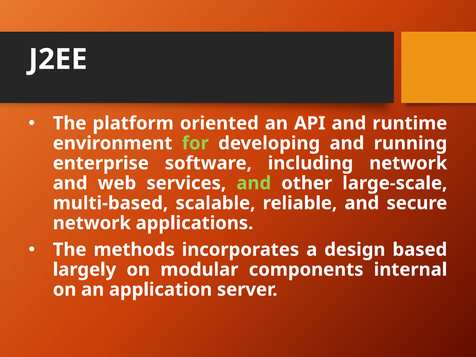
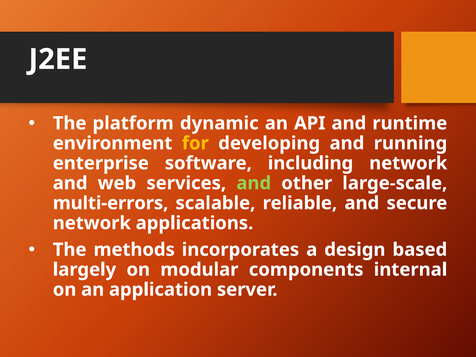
oriented: oriented -> dynamic
for colour: light green -> yellow
multi-based: multi-based -> multi-errors
